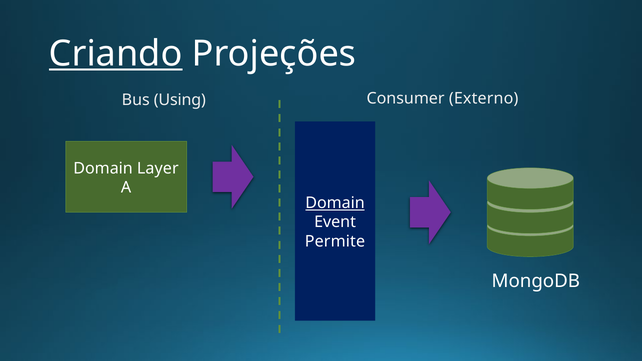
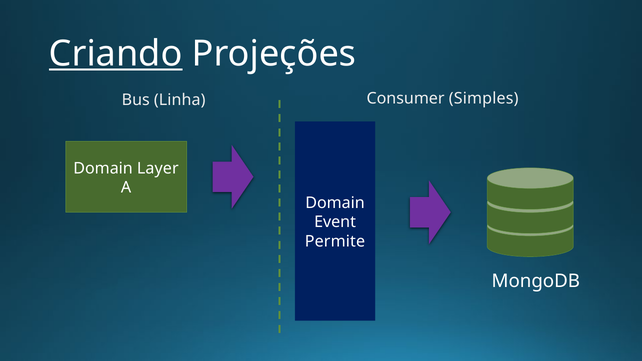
Externo: Externo -> Simples
Using: Using -> Linha
Domain at (335, 203) underline: present -> none
